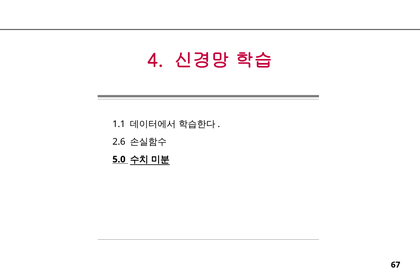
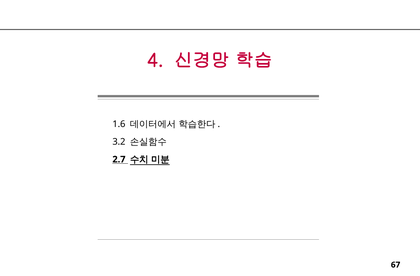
1.1: 1.1 -> 1.6
2.6: 2.6 -> 3.2
5.0: 5.0 -> 2.7
